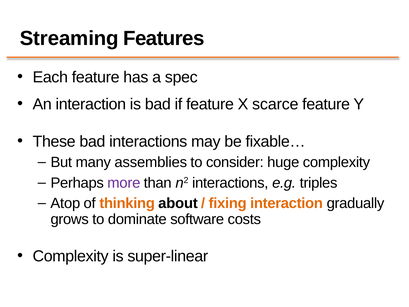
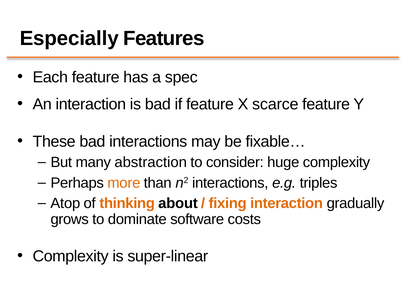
Streaming: Streaming -> Especially
assemblies: assemblies -> abstraction
more colour: purple -> orange
